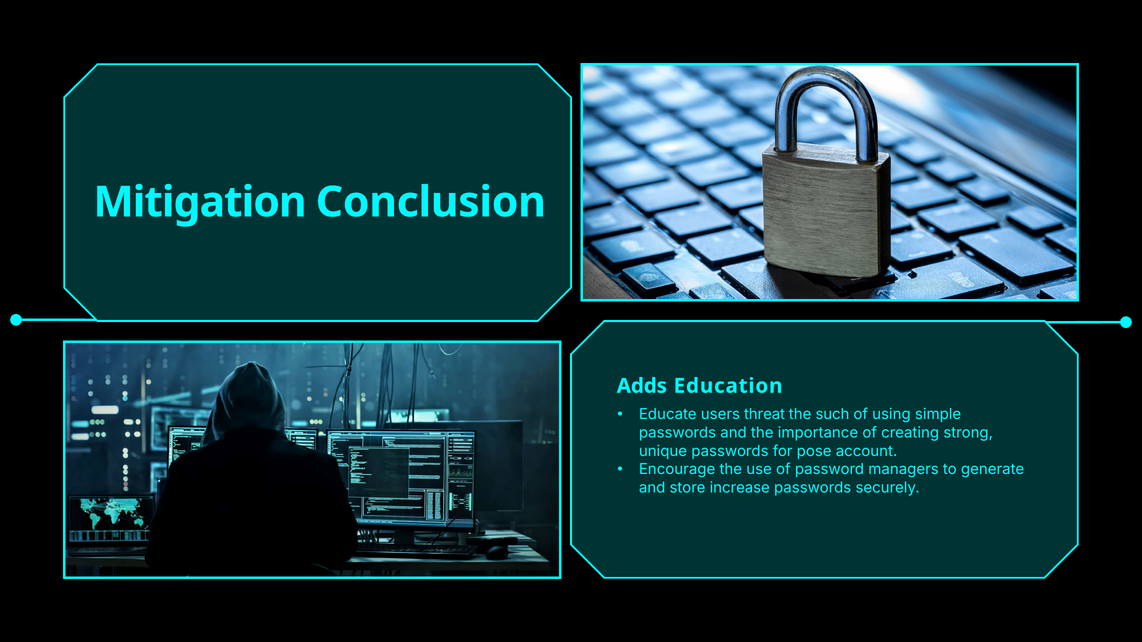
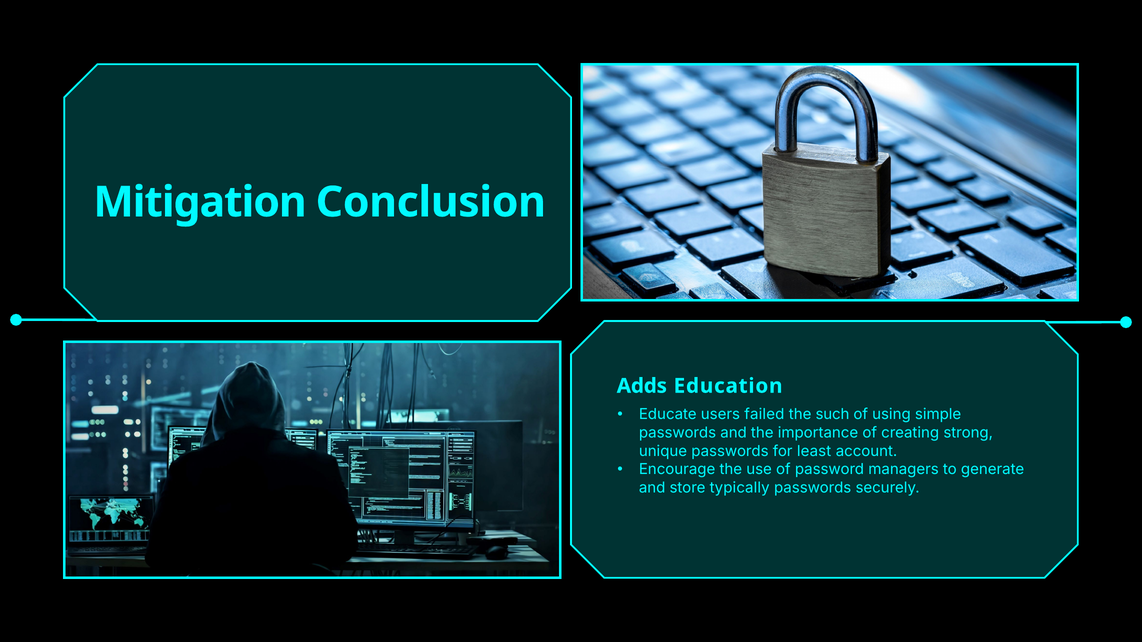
threat: threat -> failed
pose: pose -> least
increase: increase -> typically
